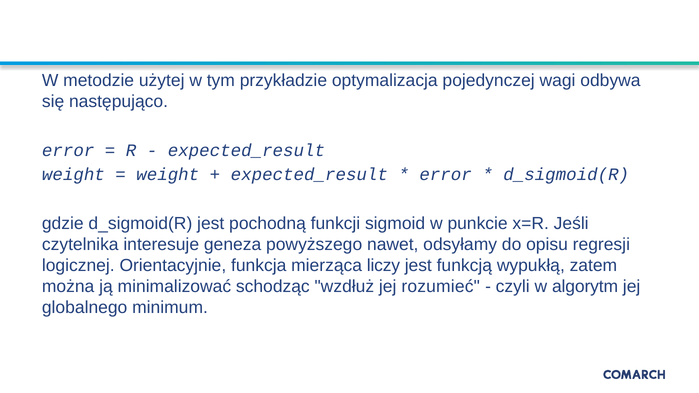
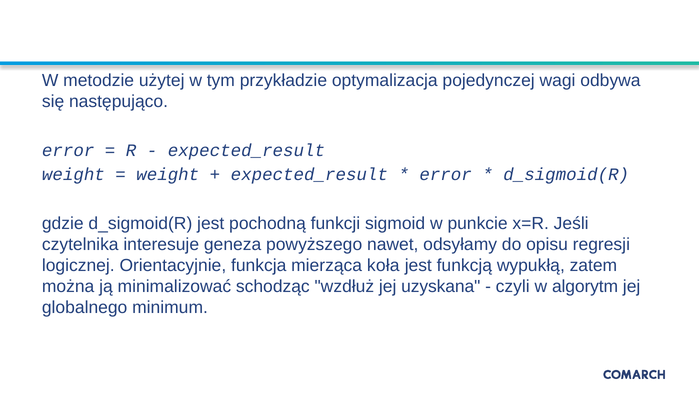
liczy: liczy -> koła
rozumieć: rozumieć -> uzyskana
